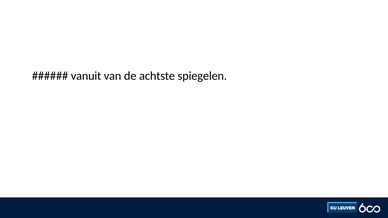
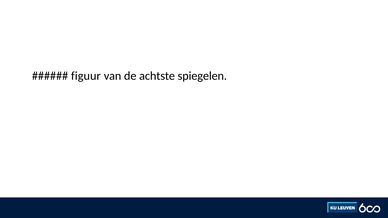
vanuit: vanuit -> figuur
